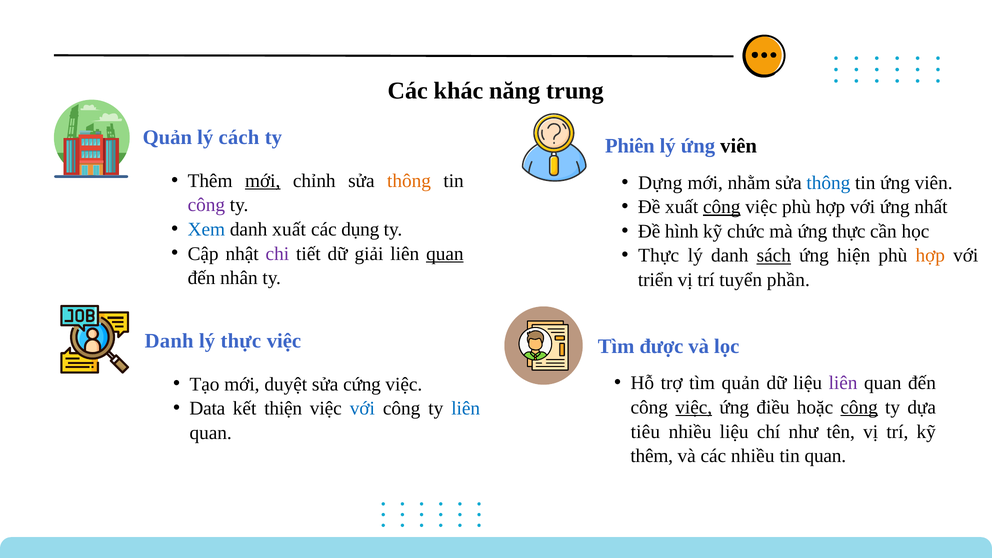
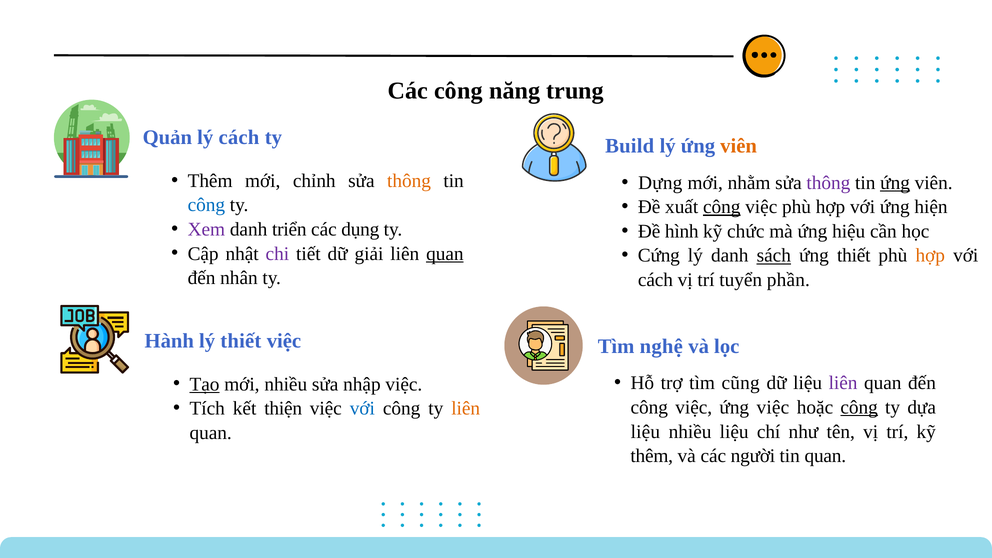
Các khác: khác -> công
Phiên: Phiên -> Build
viên at (739, 146) colour: black -> orange
mới at (263, 181) underline: present -> none
thông at (828, 183) colour: blue -> purple
ứng at (895, 183) underline: none -> present
công at (206, 205) colour: purple -> blue
nhất: nhất -> hiện
Xem colour: blue -> purple
danh xuất: xuất -> triển
ứng thực: thực -> hiệu
Thực at (659, 256): Thực -> Cứng
ứng hiện: hiện -> thiết
triển at (655, 280): triển -> cách
Danh at (169, 341): Danh -> Hành
lý thực: thực -> thiết
được: được -> nghệ
tìm quản: quản -> cũng
Tạo underline: none -> present
mới duyệt: duyệt -> nhiều
cứng: cứng -> nhập
Data: Data -> Tích
liên at (466, 408) colour: blue -> orange
việc at (694, 407) underline: present -> none
ứng điều: điều -> việc
tiêu at (645, 432): tiêu -> liệu
các nhiều: nhiều -> người
